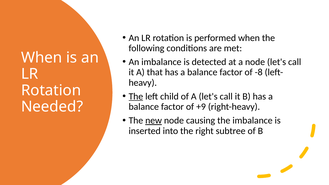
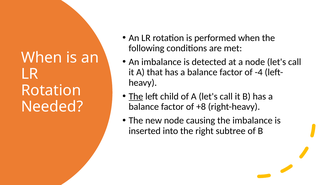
-8: -8 -> -4
+9: +9 -> +8
new underline: present -> none
